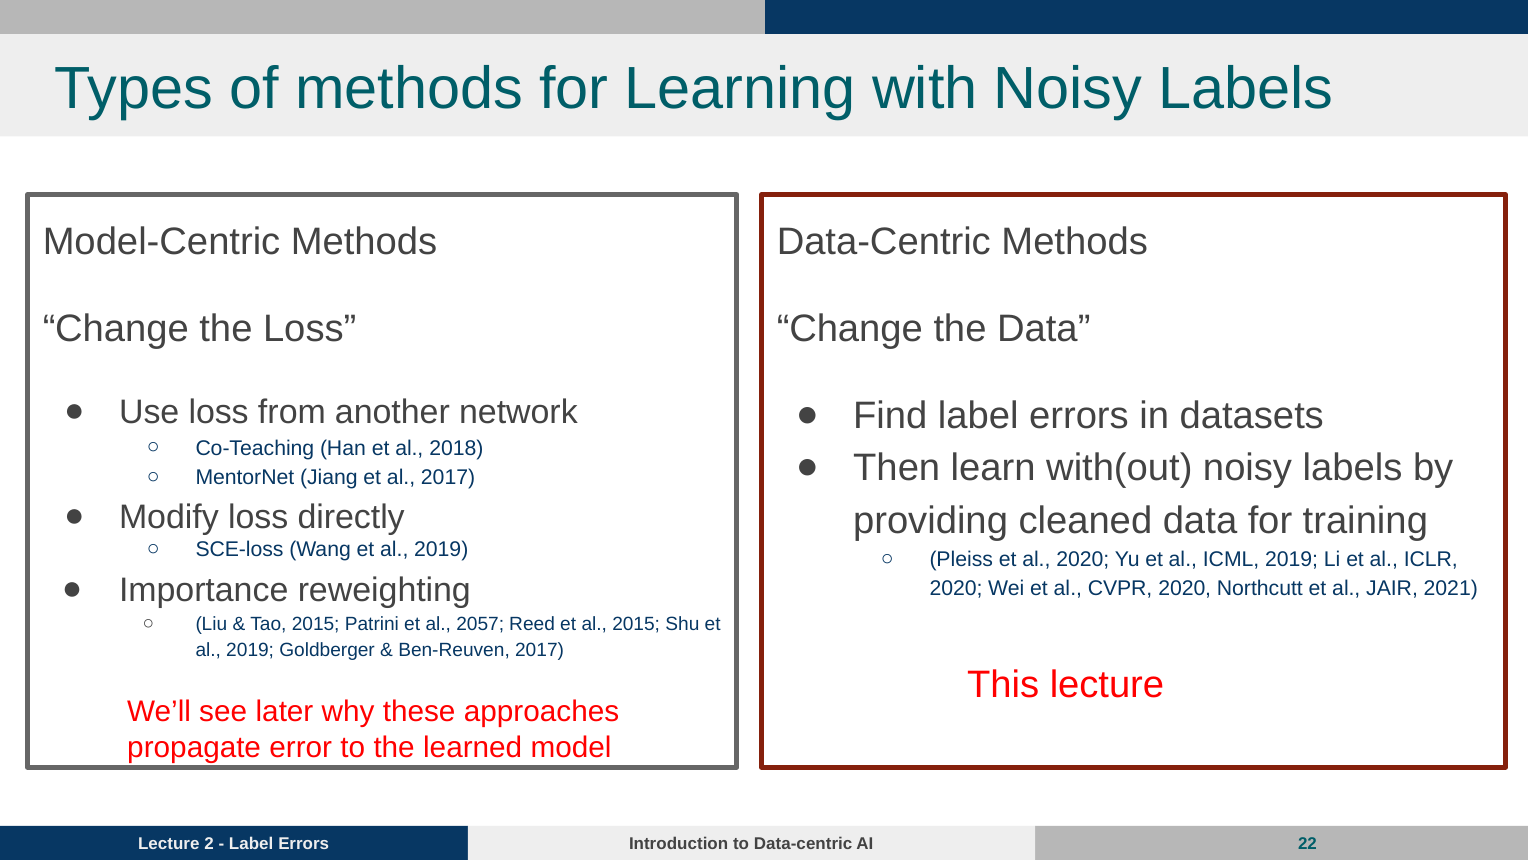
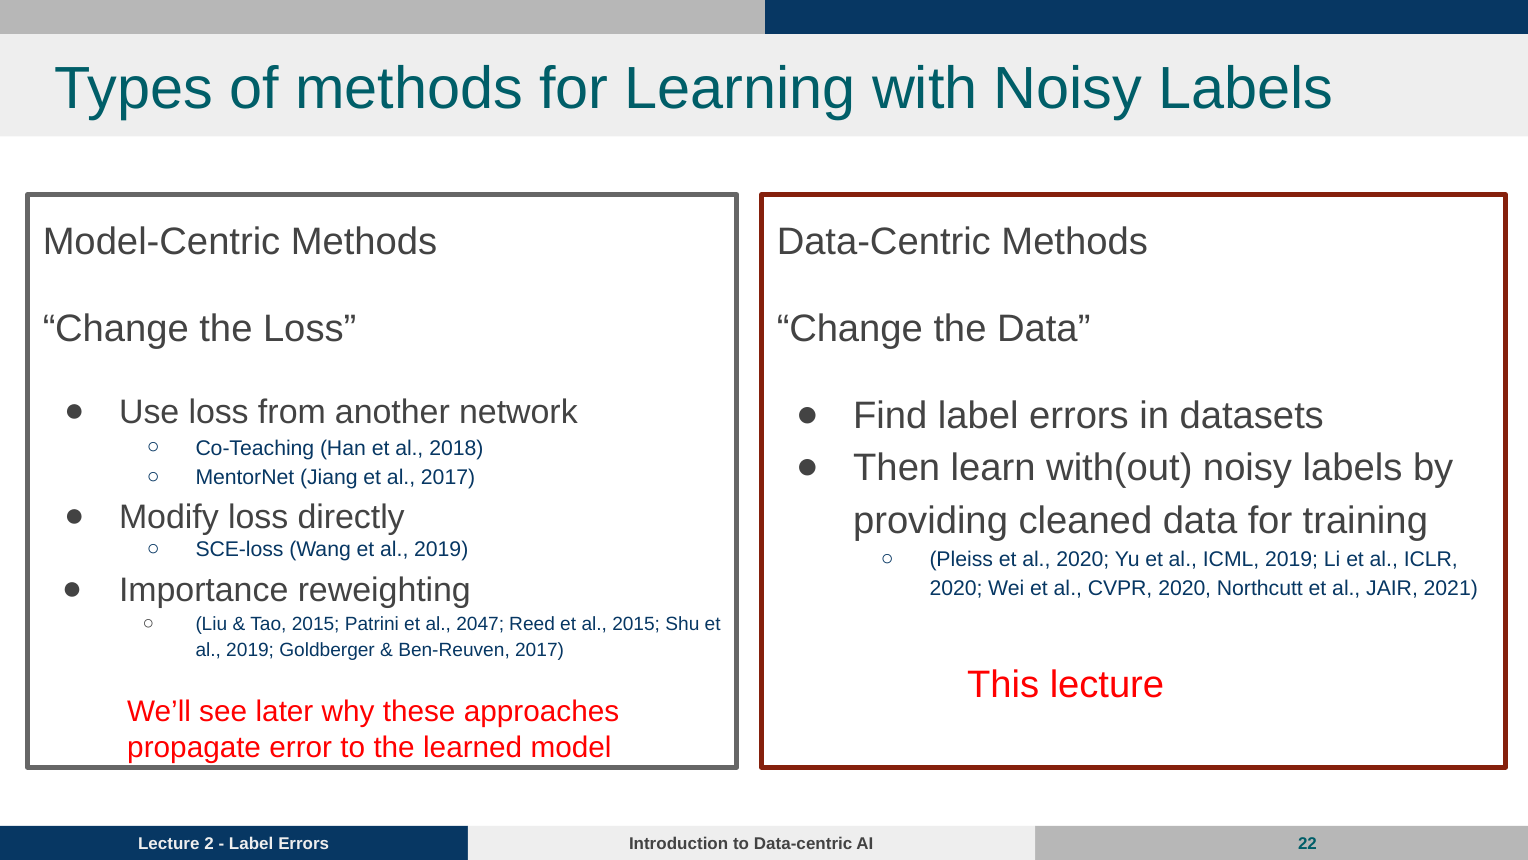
2057: 2057 -> 2047
